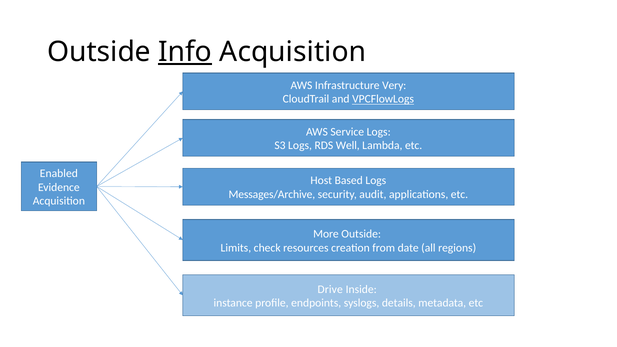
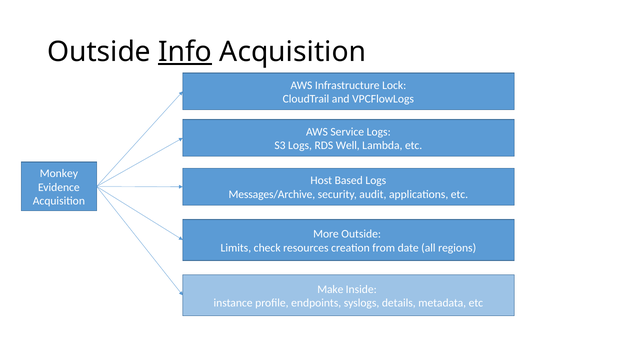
Very: Very -> Lock
VPCFlowLogs underline: present -> none
Enabled: Enabled -> Monkey
Drive: Drive -> Make
